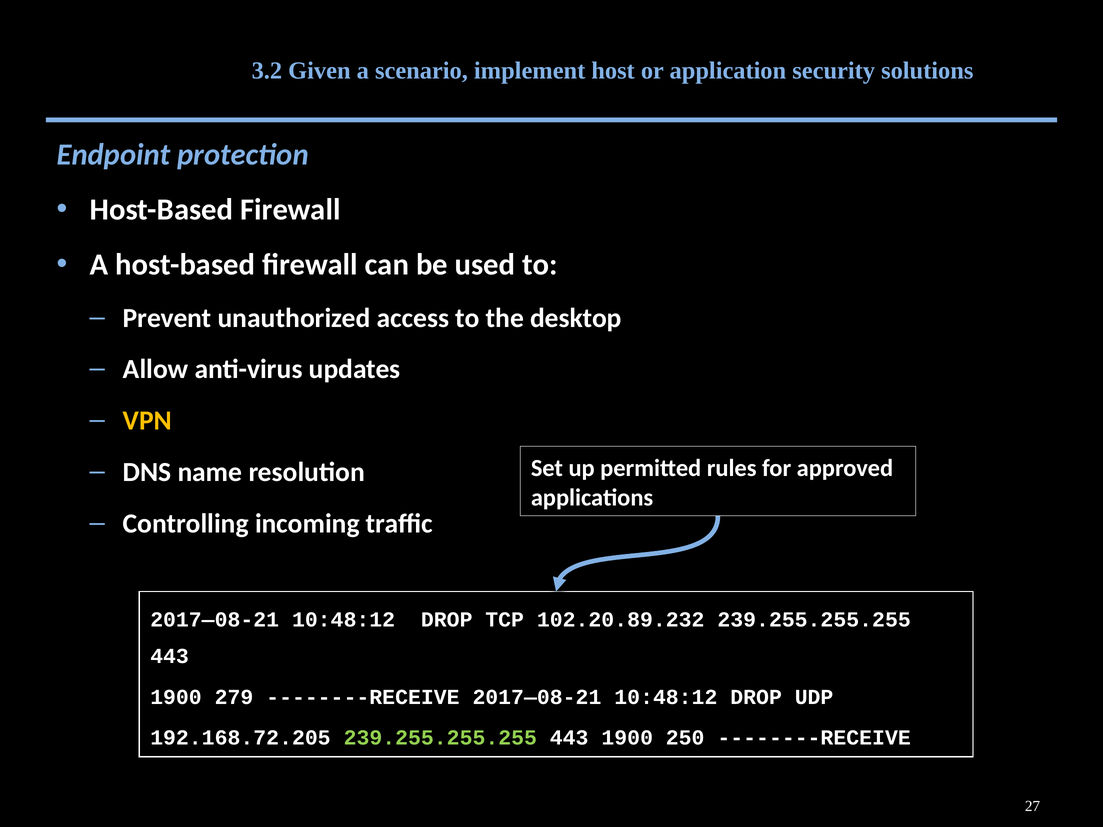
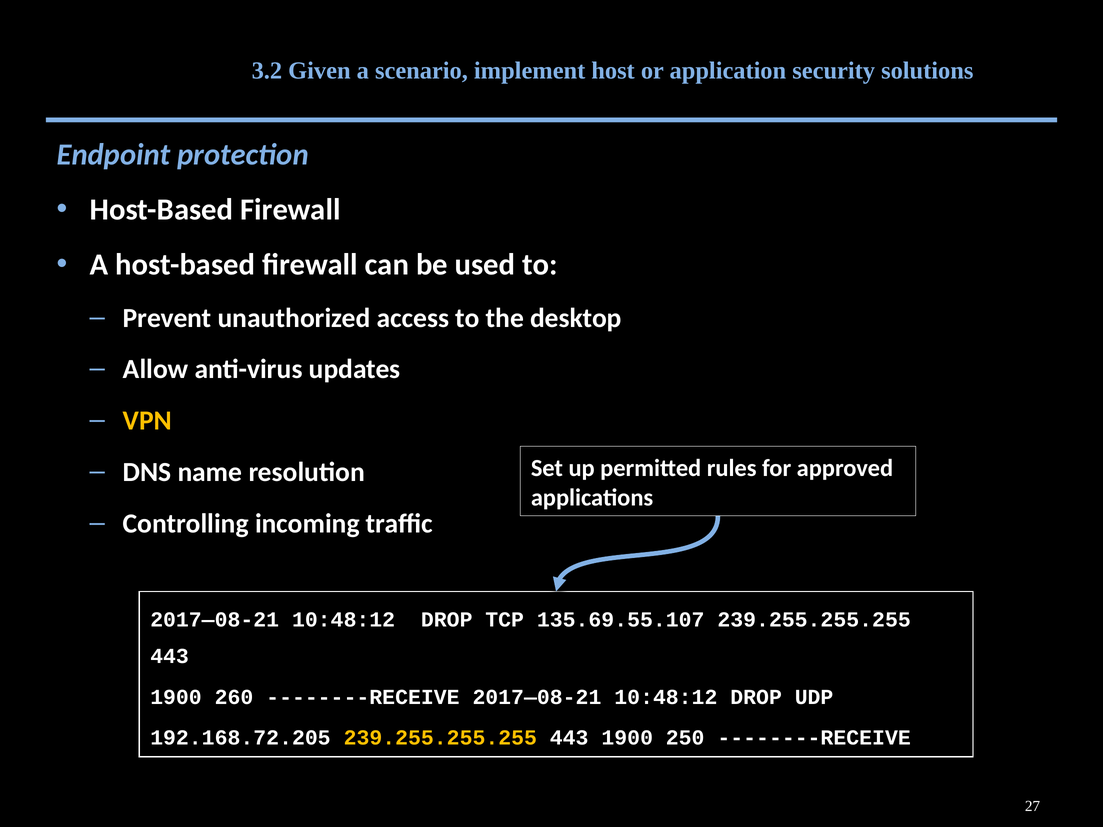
102.20.89.232: 102.20.89.232 -> 135.69.55.107
279: 279 -> 260
239.255.255.255 at (440, 738) colour: light green -> yellow
